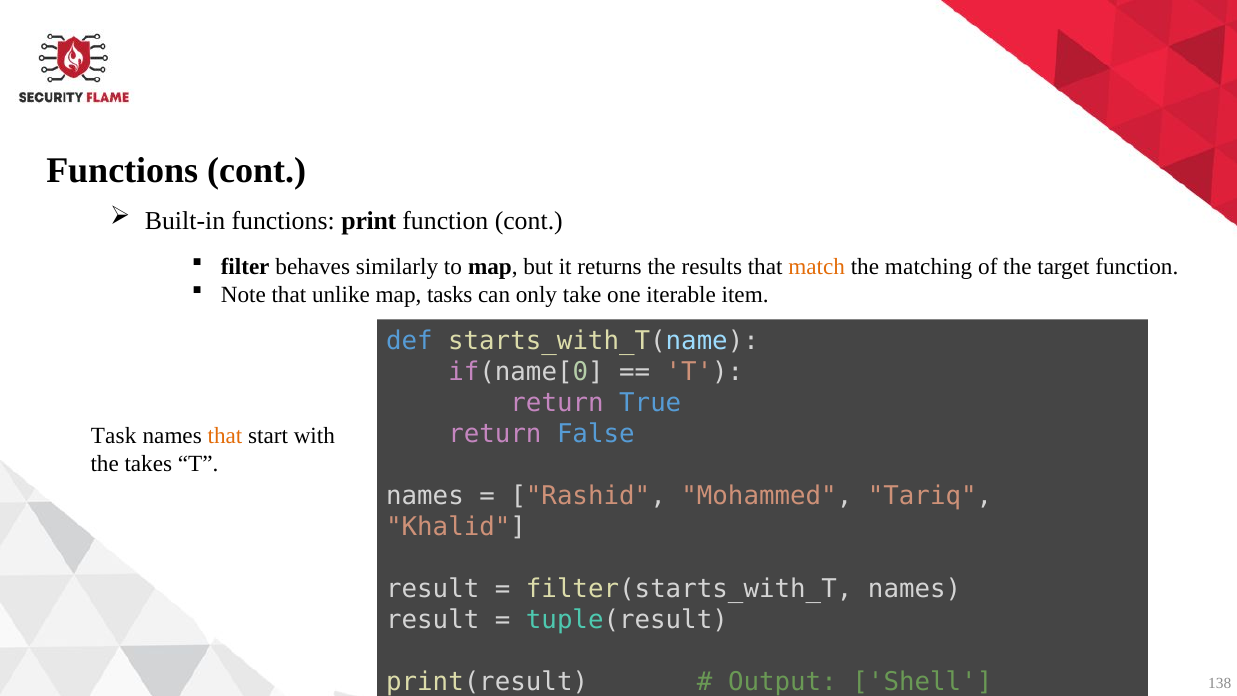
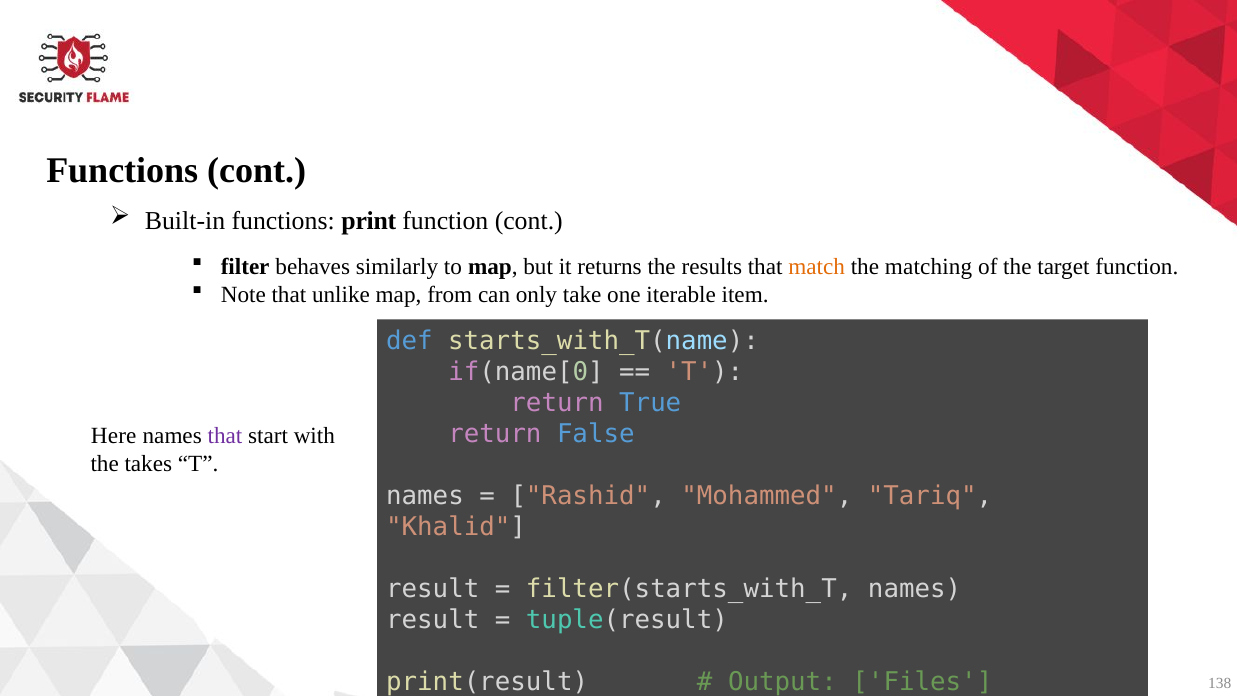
tasks: tasks -> from
Task: Task -> Here
that at (225, 436) colour: orange -> purple
Shell: Shell -> Files
